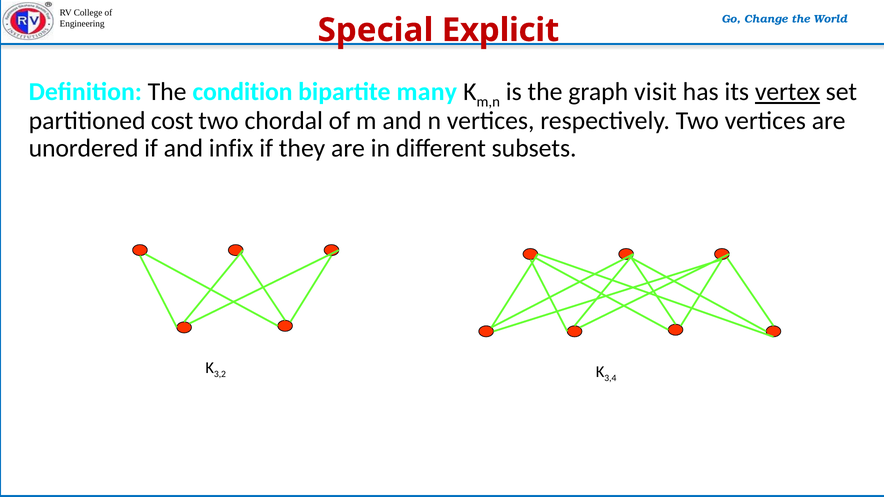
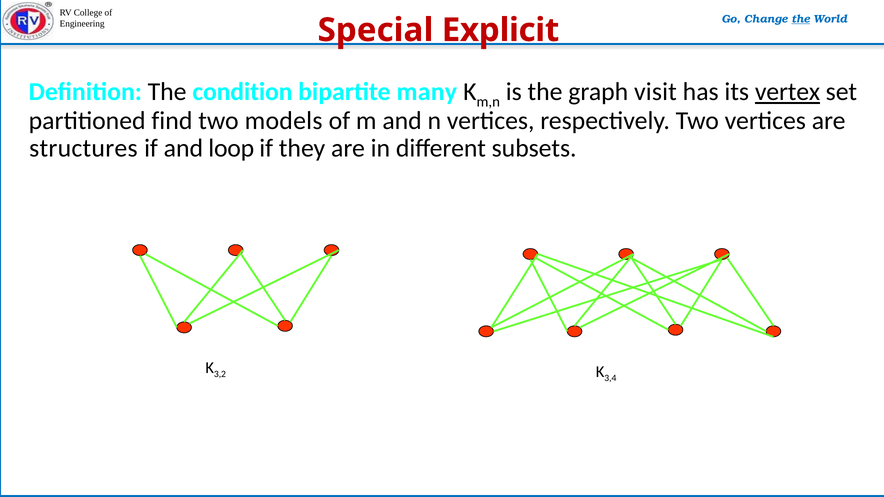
the at (801, 19) underline: none -> present
cost: cost -> find
chordal: chordal -> models
unordered: unordered -> structures
infix: infix -> loop
